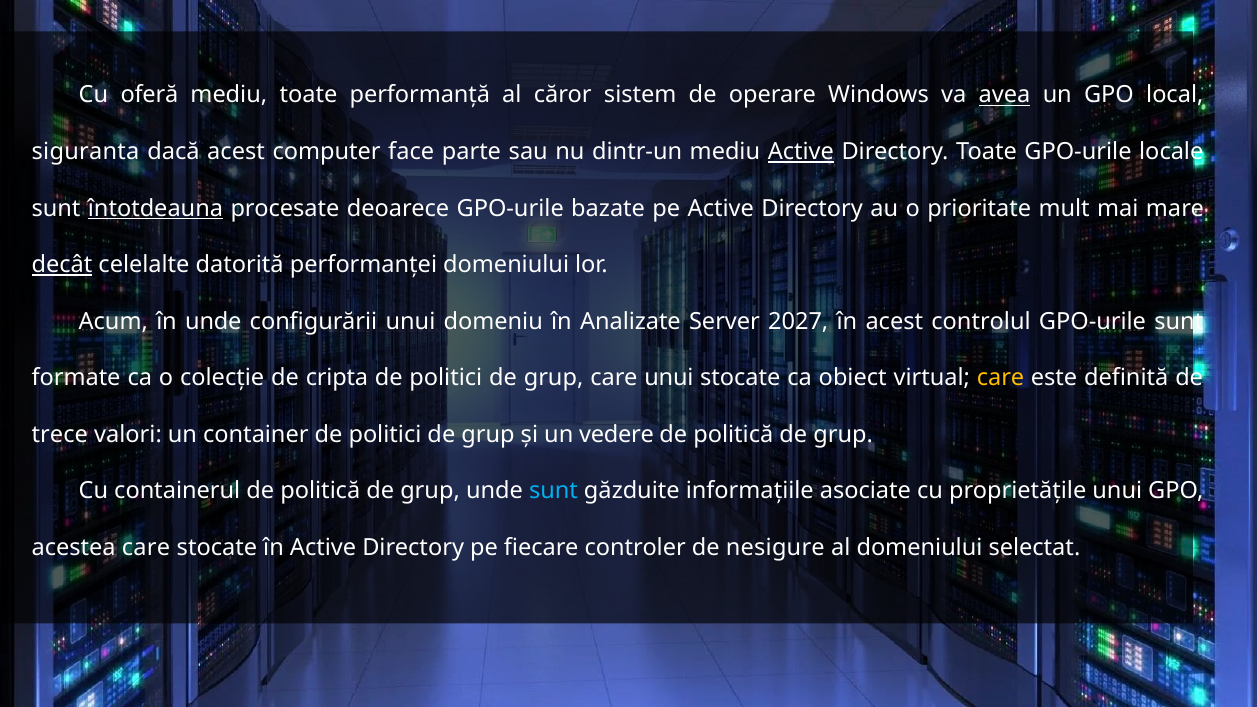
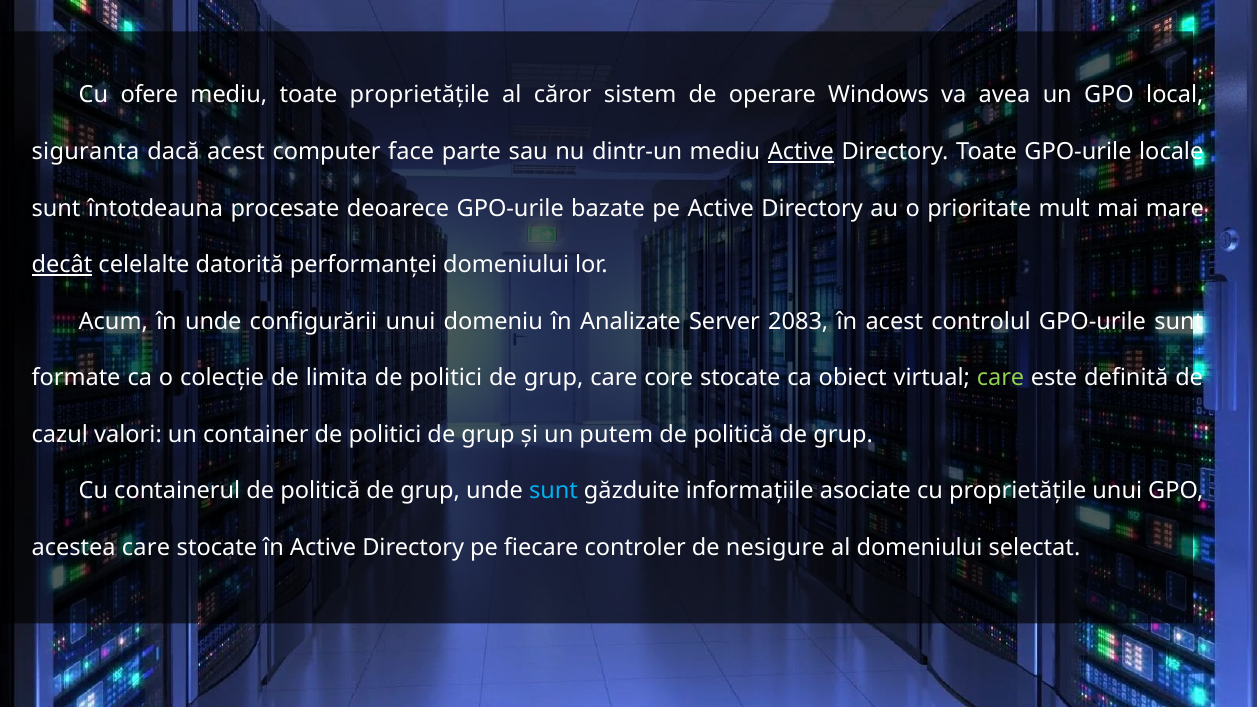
oferă: oferă -> ofere
toate performanță: performanță -> proprietățile
avea underline: present -> none
întotdeauna underline: present -> none
2027: 2027 -> 2083
cripta: cripta -> limita
care unui: unui -> core
care at (1001, 378) colour: yellow -> light green
trece: trece -> cazul
vedere: vedere -> putem
